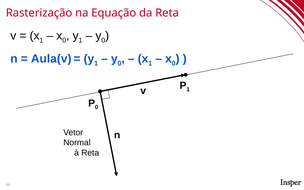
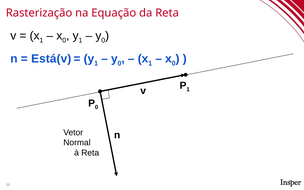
Aula(v: Aula(v -> Está(v
